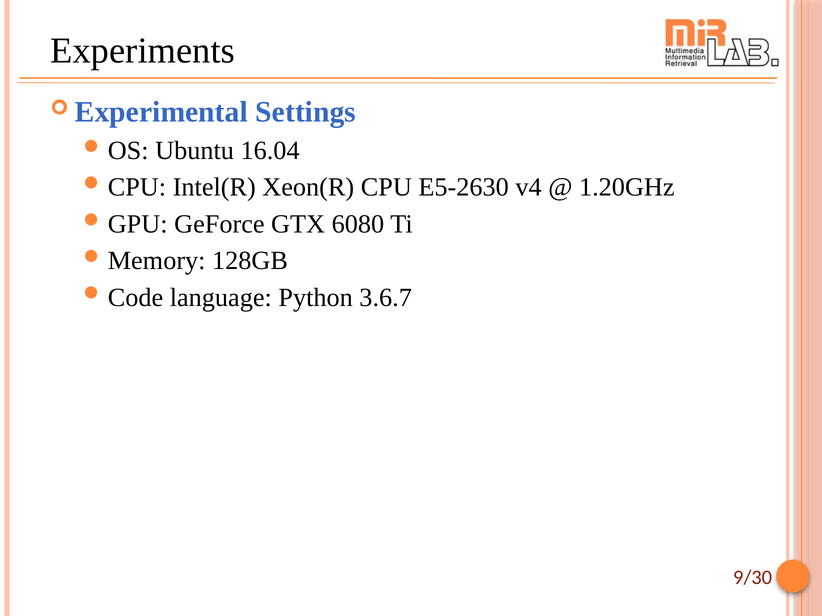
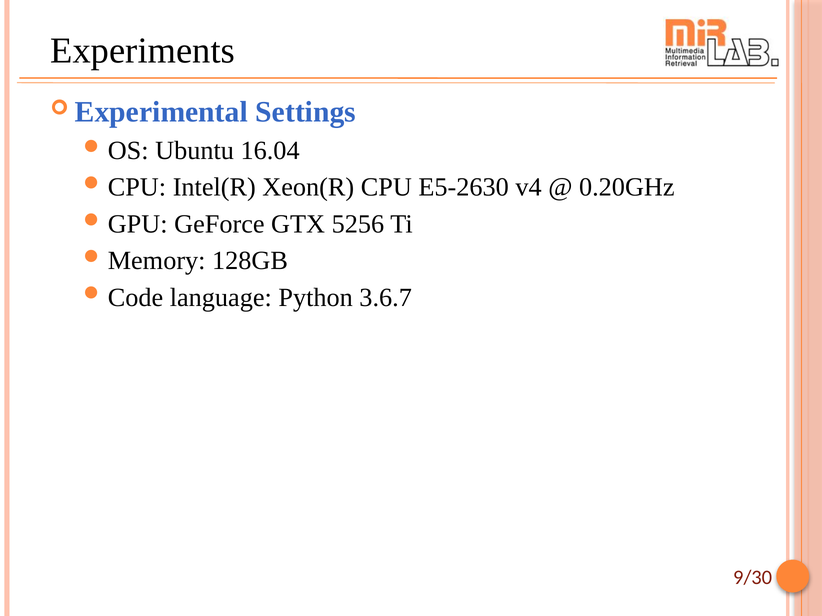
1.20GHz: 1.20GHz -> 0.20GHz
6080: 6080 -> 5256
